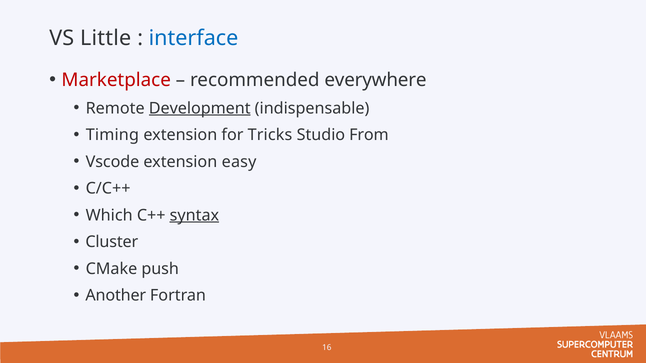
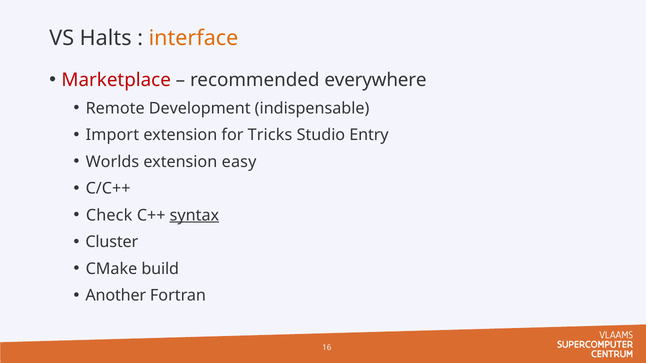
Little: Little -> Halts
interface colour: blue -> orange
Development underline: present -> none
Timing: Timing -> Import
From: From -> Entry
Vscode: Vscode -> Worlds
Which: Which -> Check
push: push -> build
